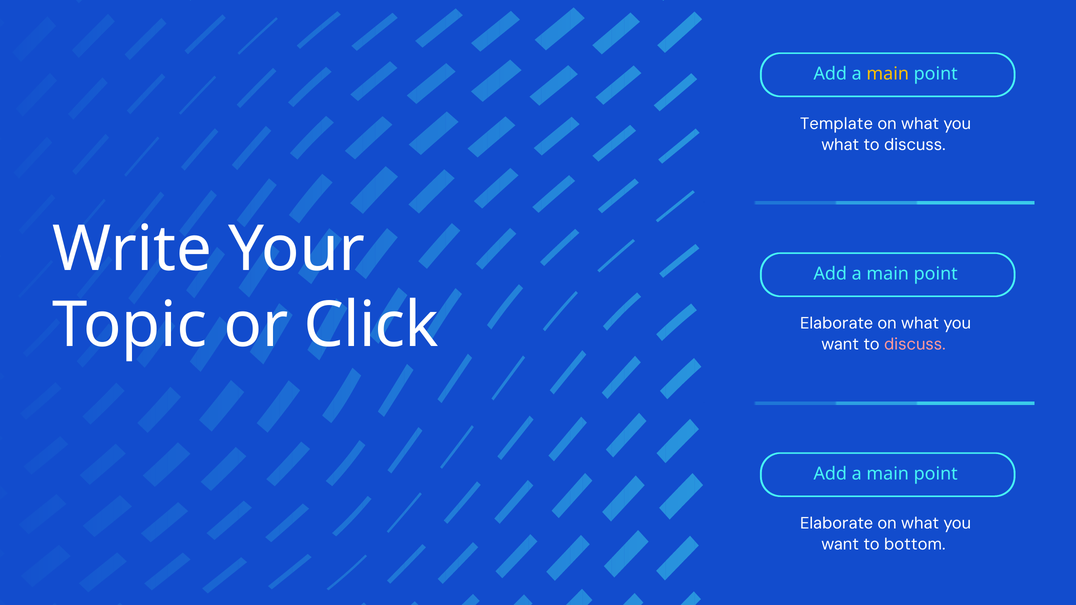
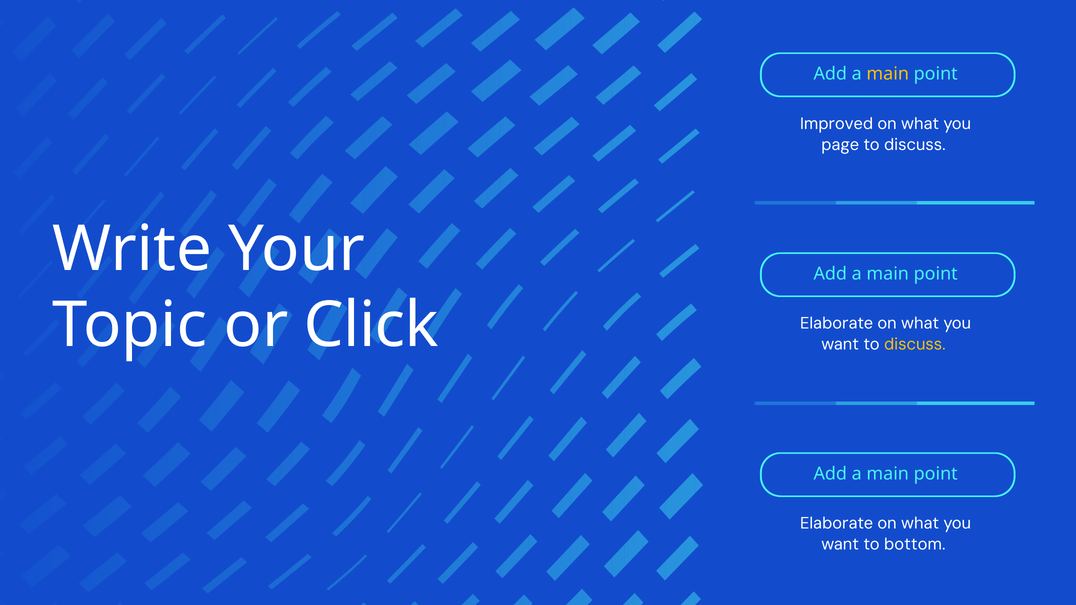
Template: Template -> Improved
what at (840, 145): what -> page
discuss at (915, 345) colour: pink -> yellow
